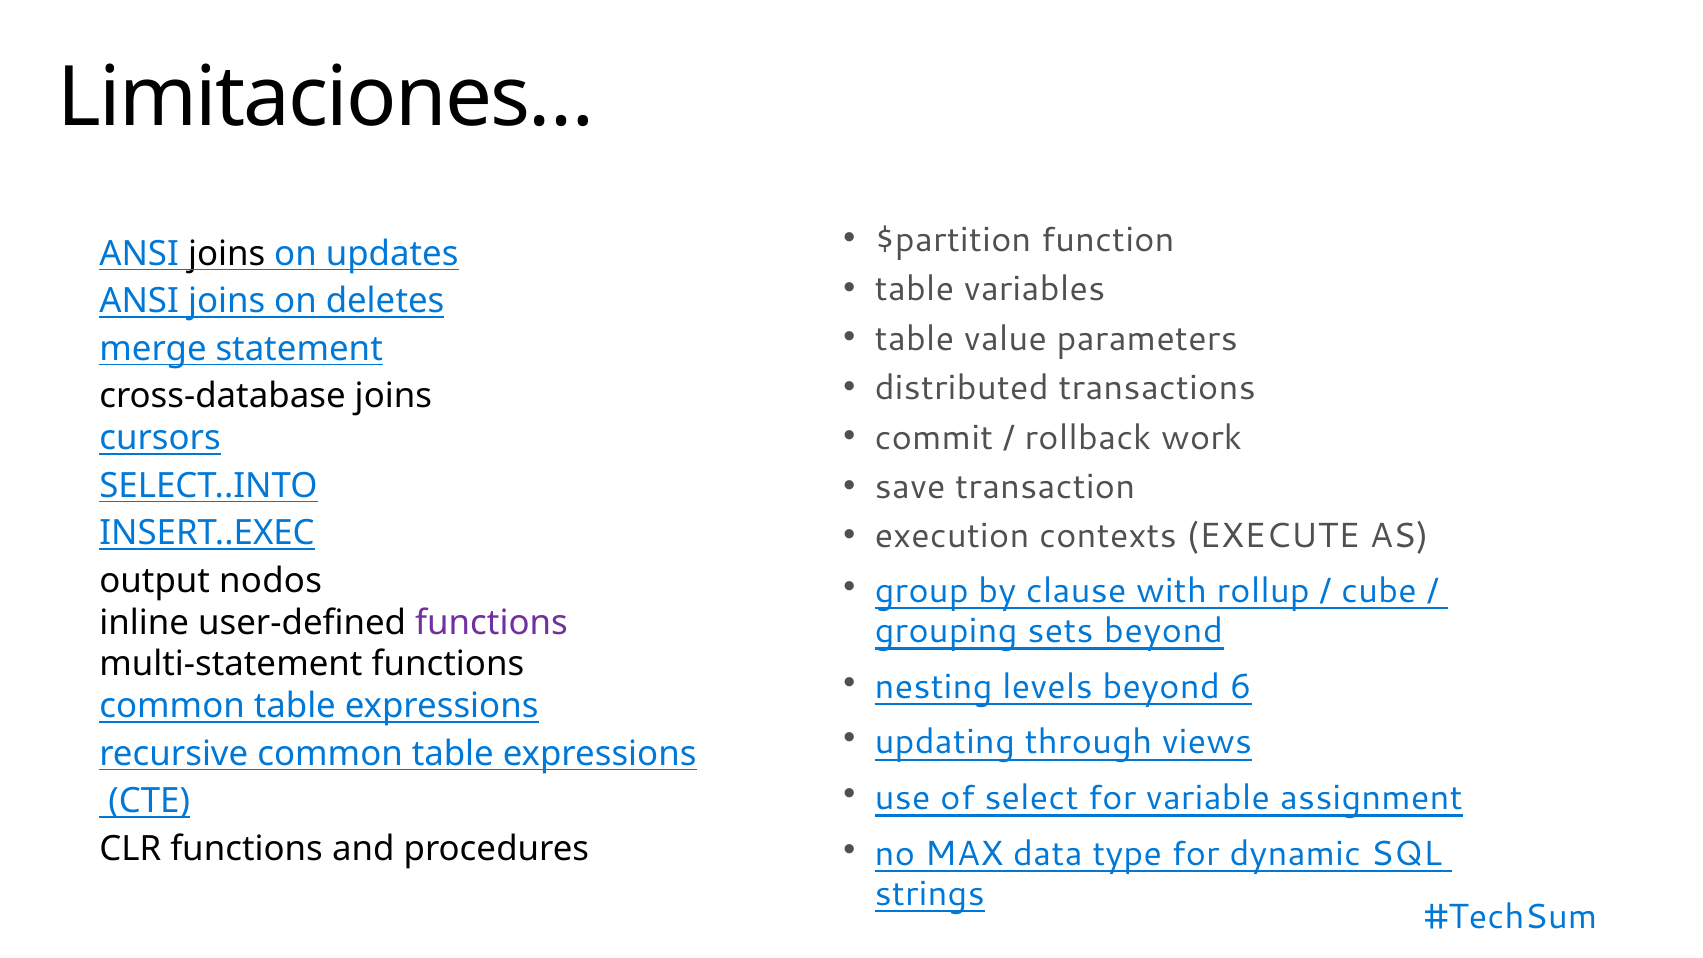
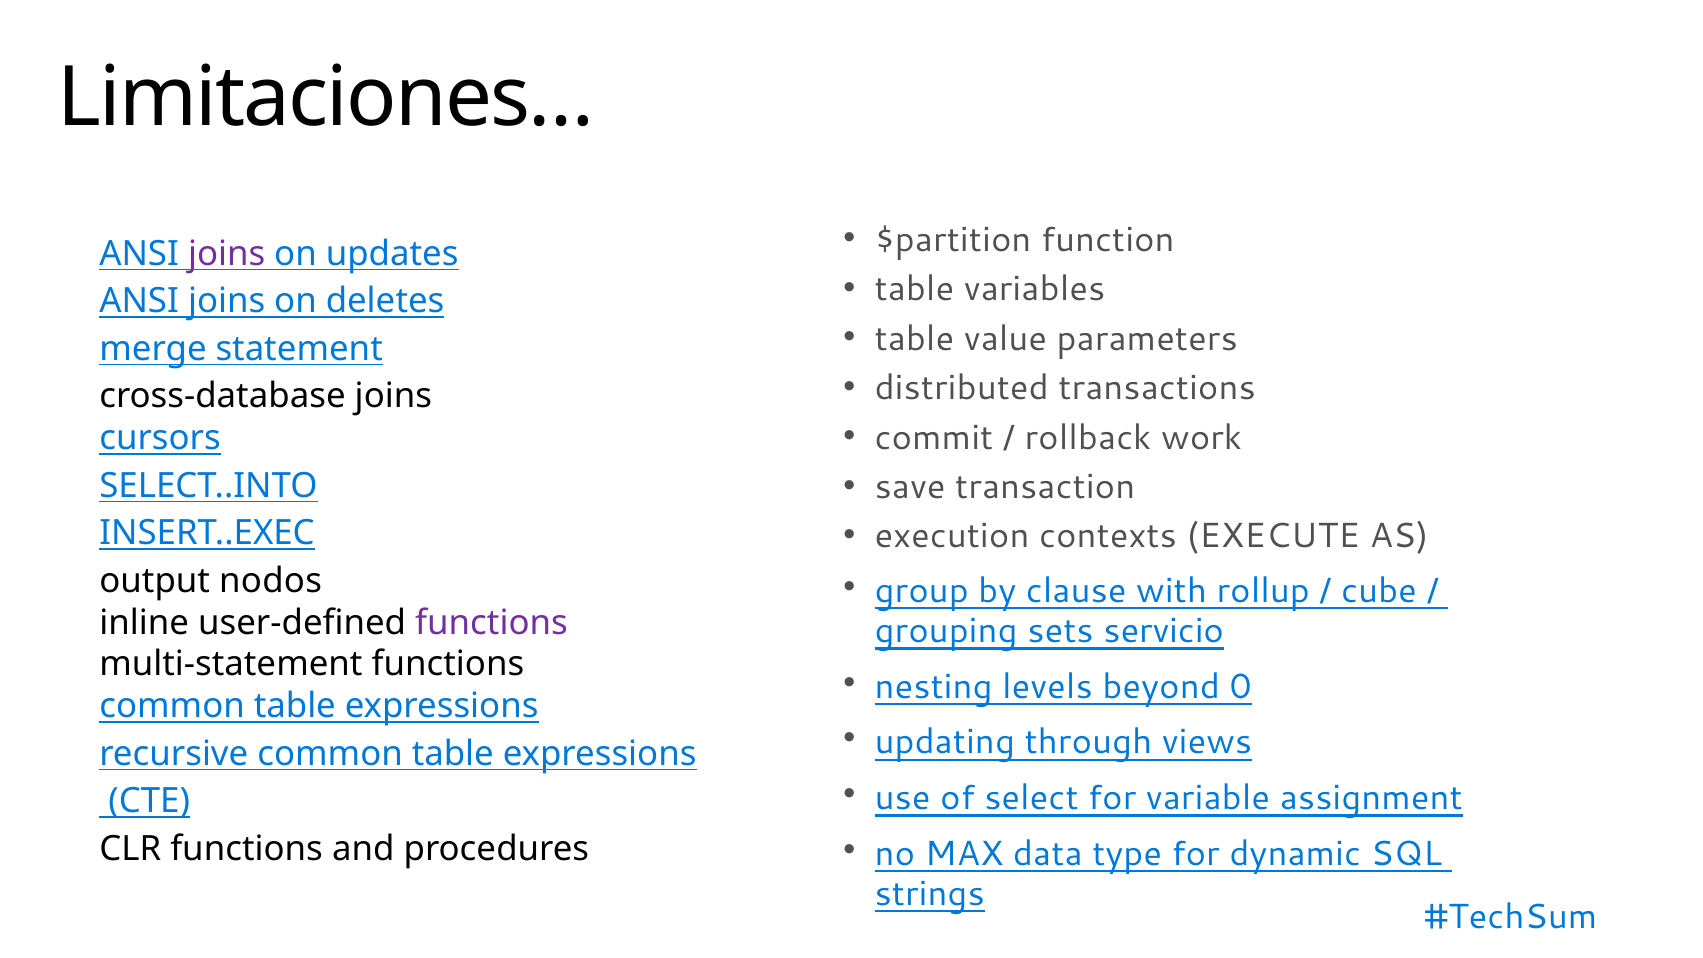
joins at (227, 254) colour: black -> purple
sets beyond: beyond -> servicio
6: 6 -> 0
